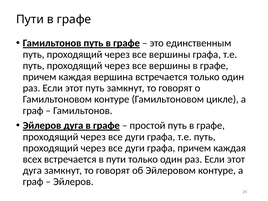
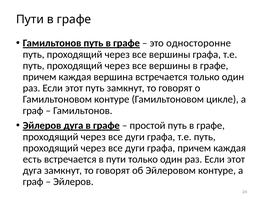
единственным: единственным -> односторонне
всех: всех -> есть
